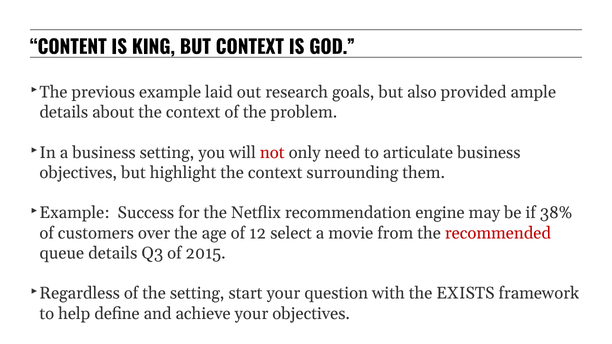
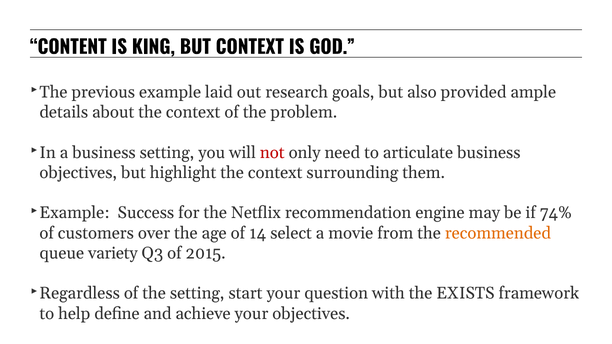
38%: 38% -> 74%
12: 12 -> 14
recommended colour: red -> orange
queue details: details -> variety
